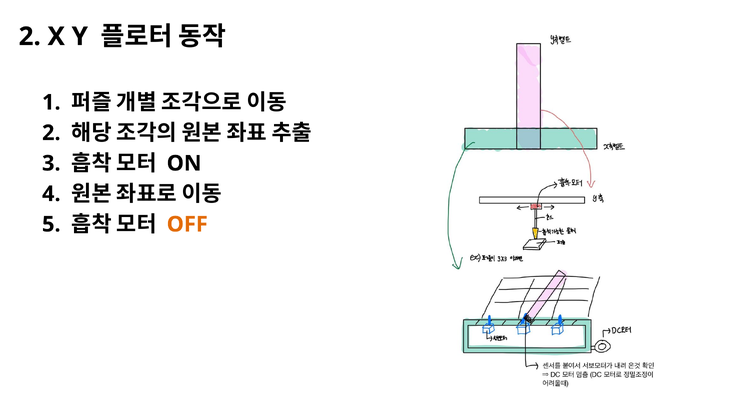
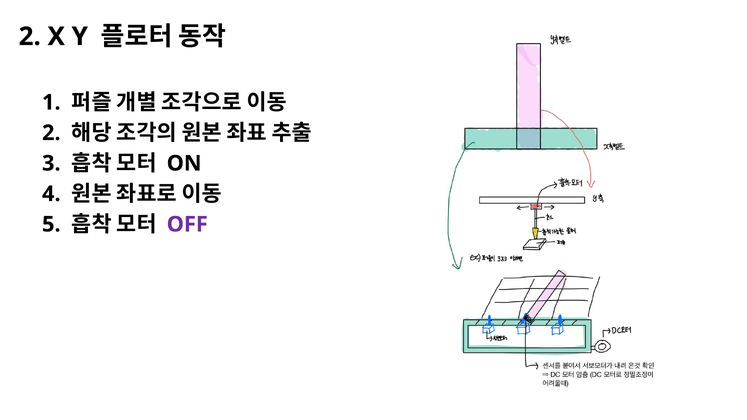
OFF colour: orange -> purple
